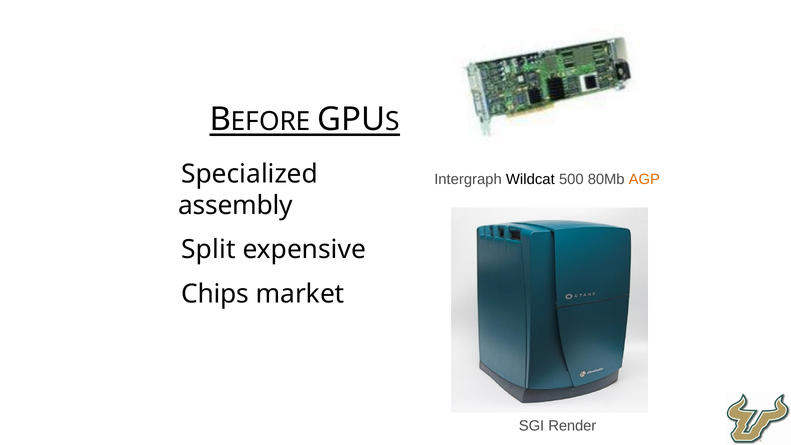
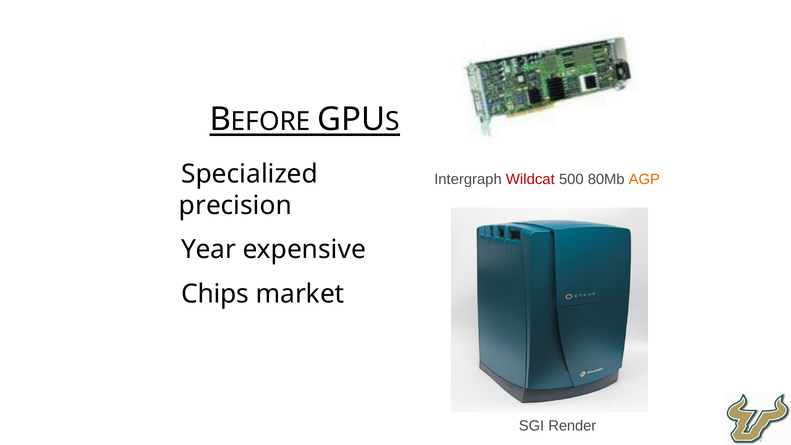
Wildcat colour: black -> red
assembly: assembly -> precision
Split: Split -> Year
